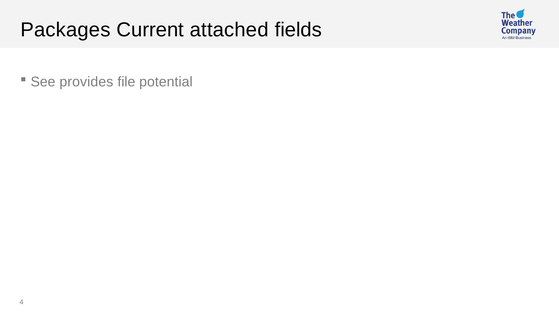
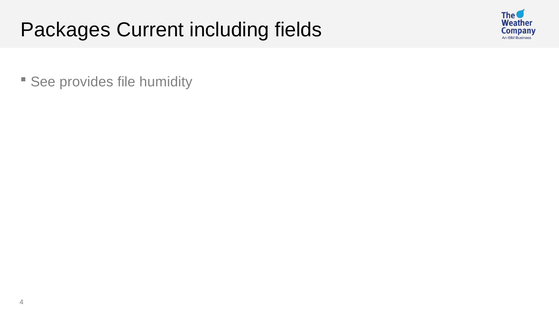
attached: attached -> including
potential: potential -> humidity
